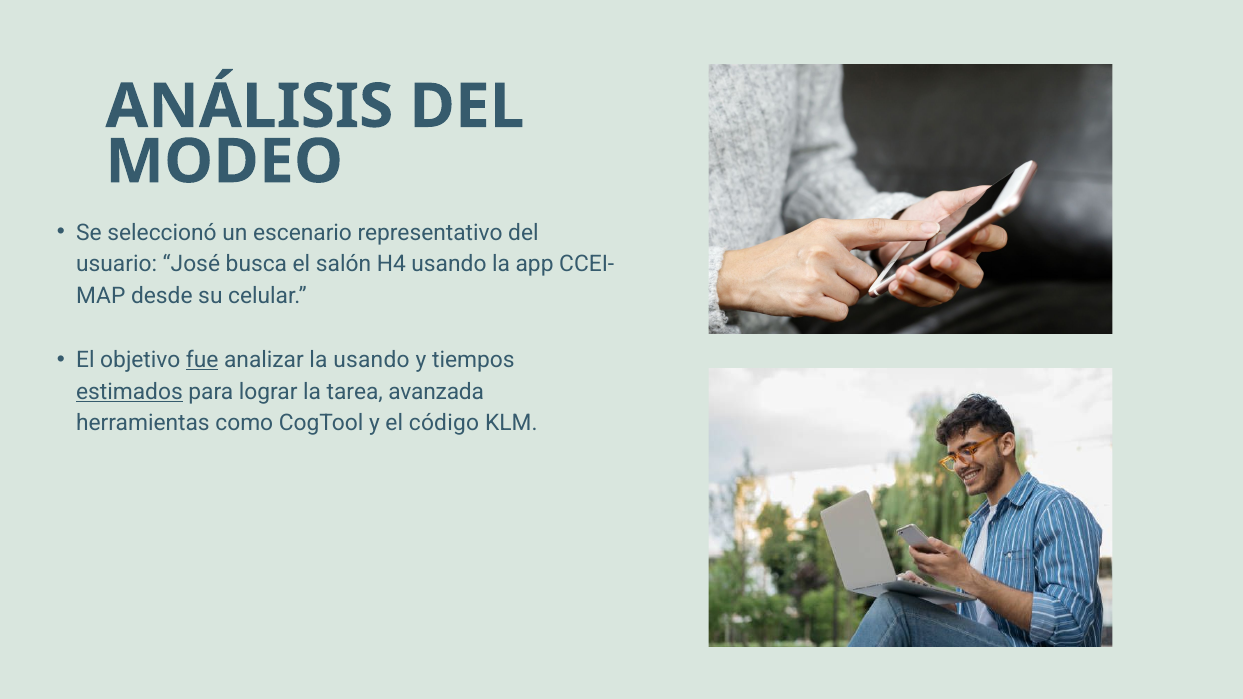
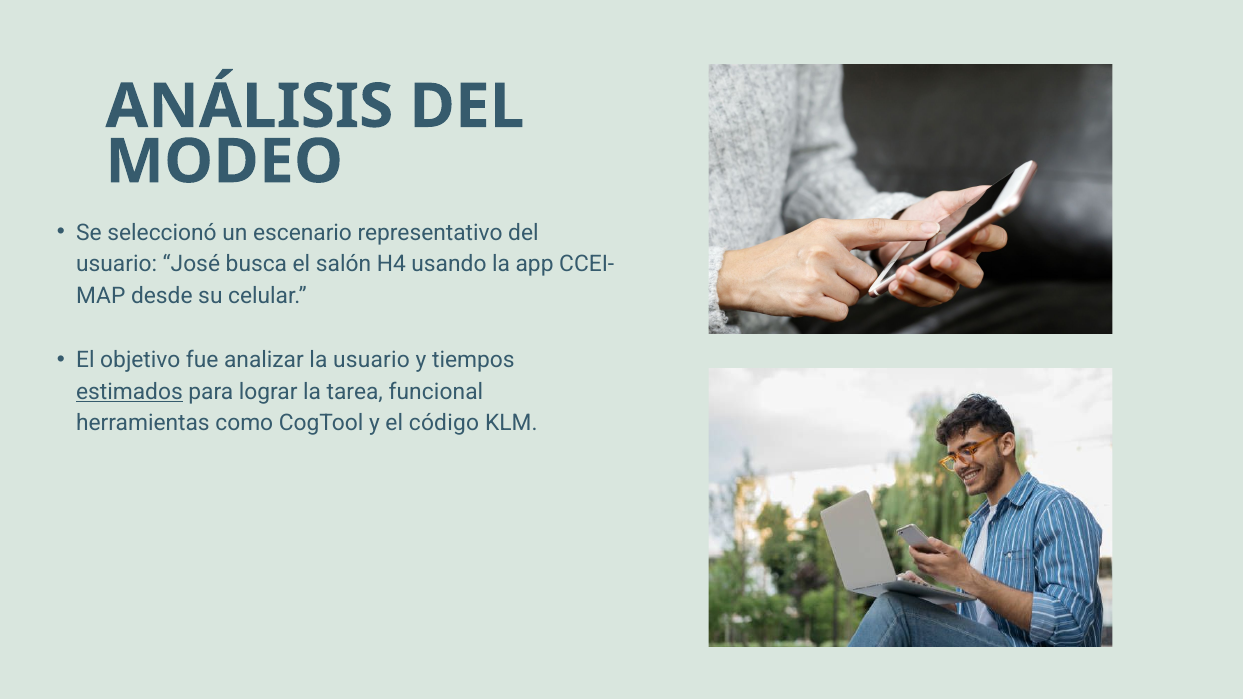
fue underline: present -> none
la usando: usando -> usuario
avanzada: avanzada -> funcional
